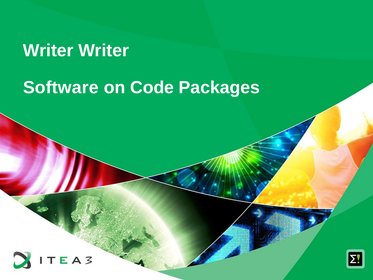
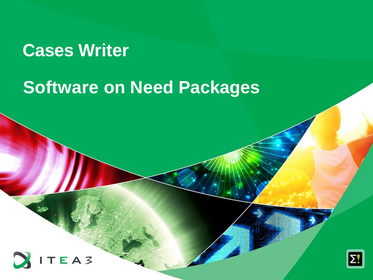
Writer at (48, 51): Writer -> Cases
Code: Code -> Need
